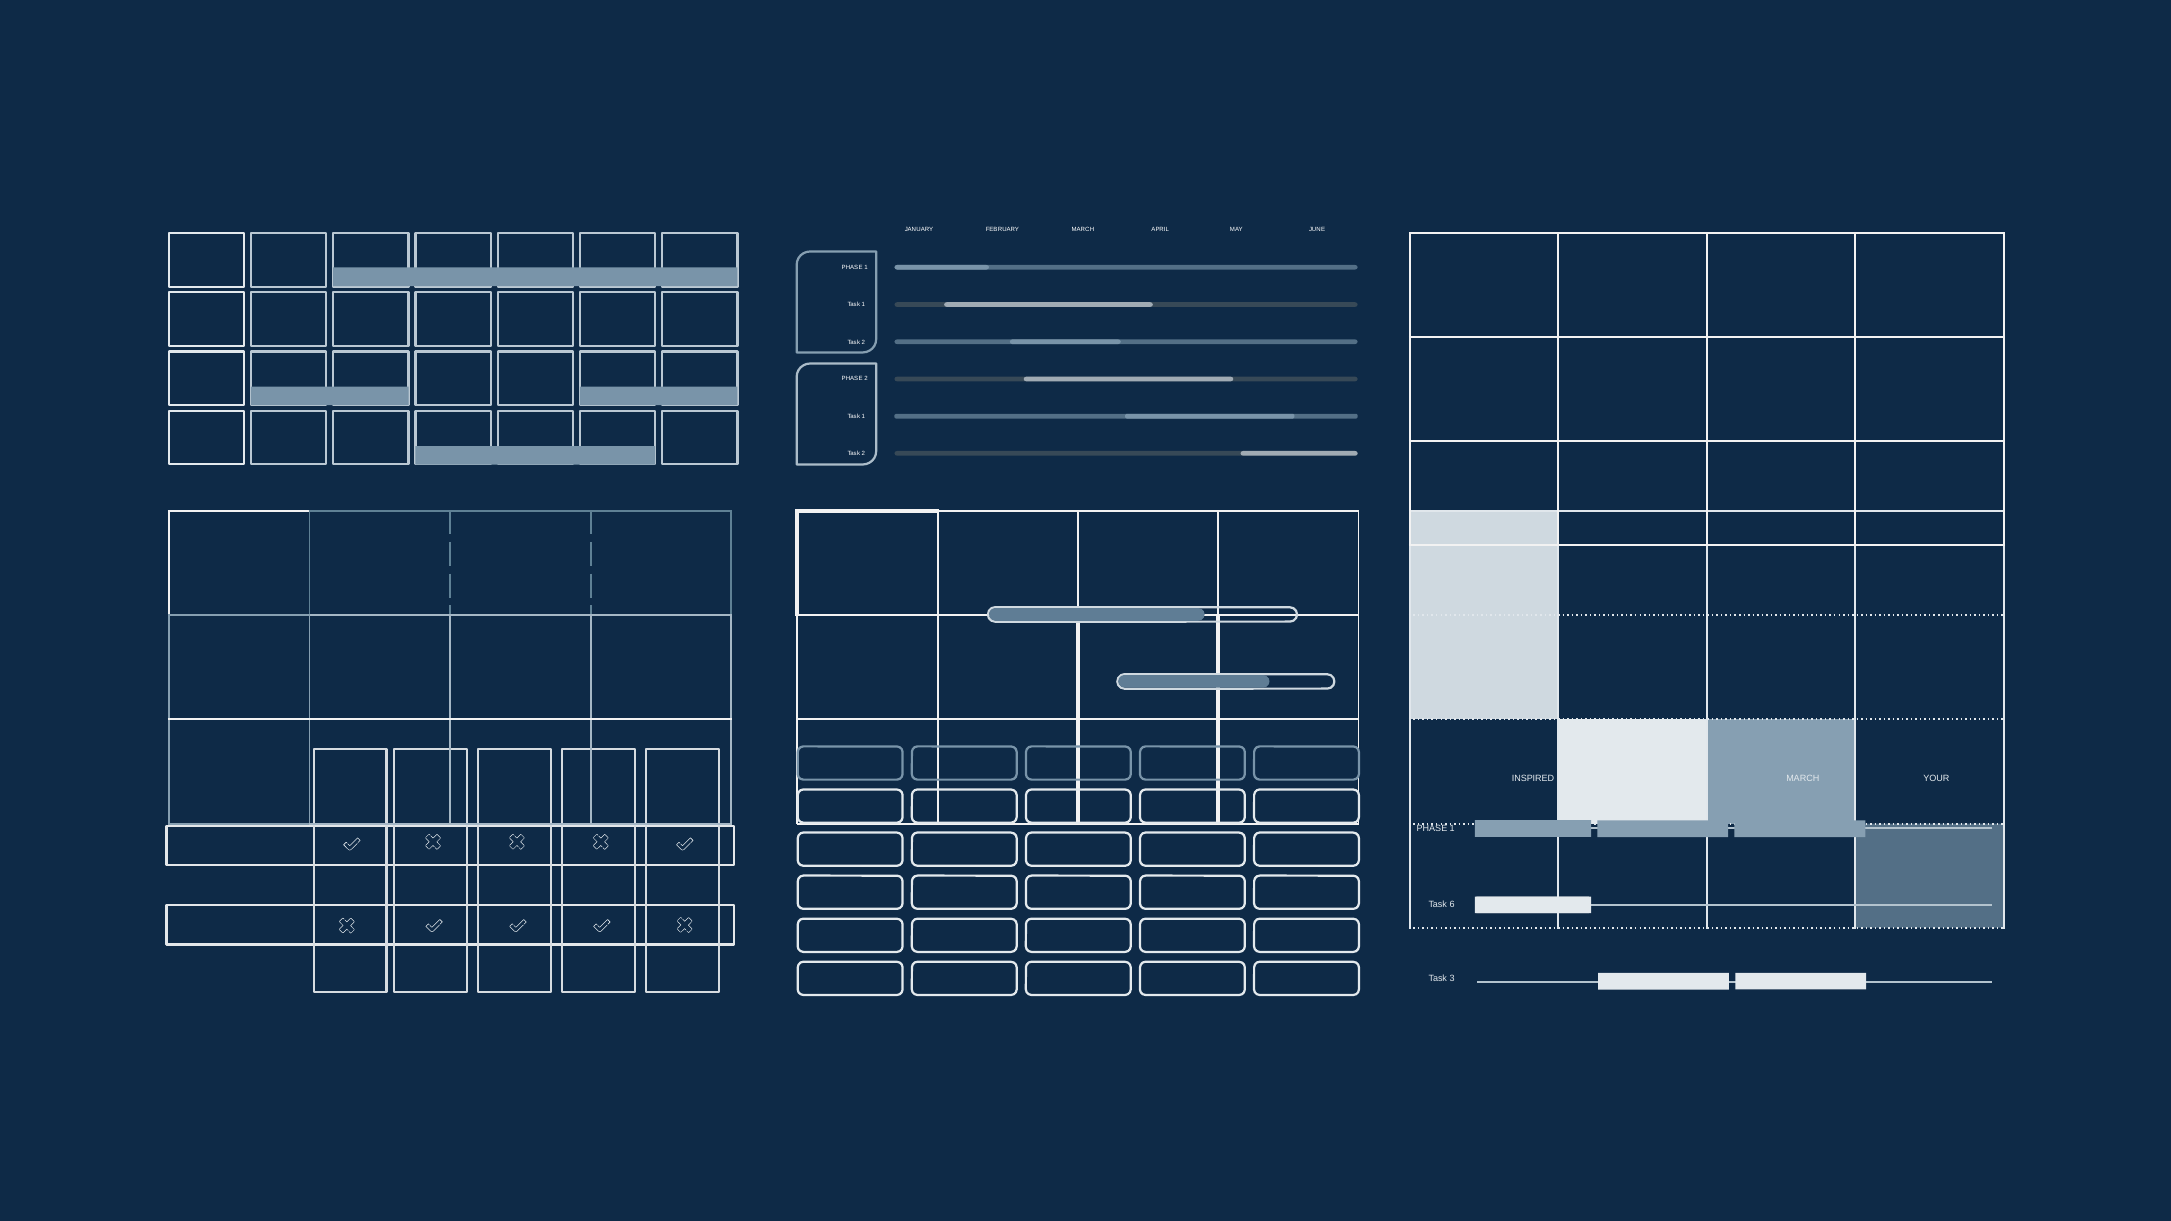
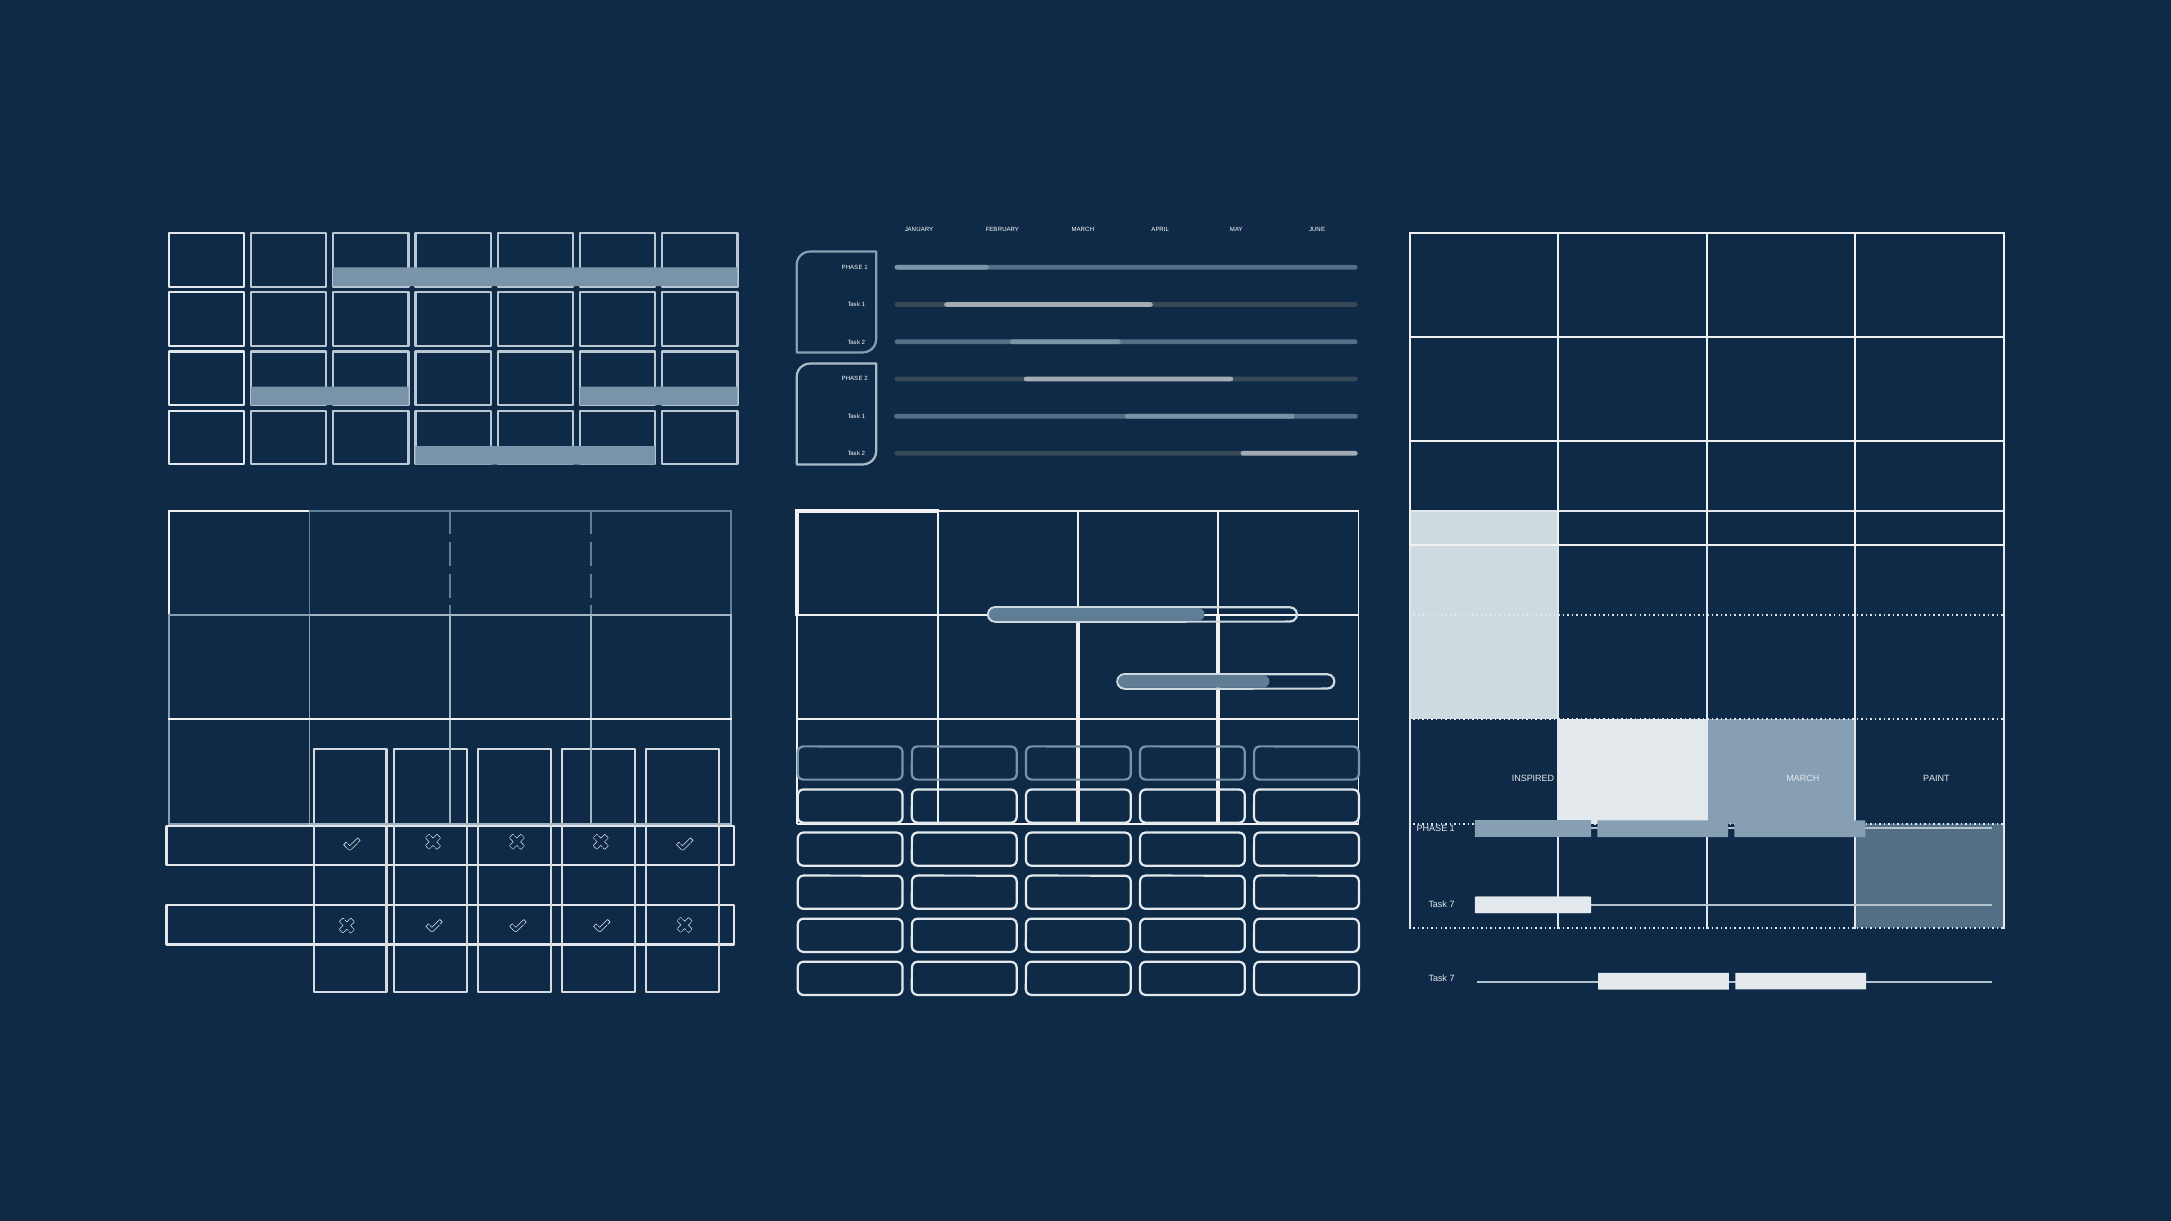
YOUR: YOUR -> PAINT
6 at (1452, 904): 6 -> 7
3 at (1452, 979): 3 -> 7
